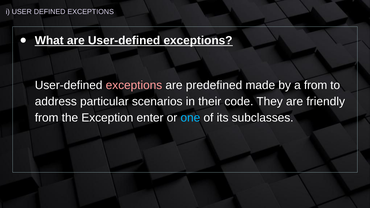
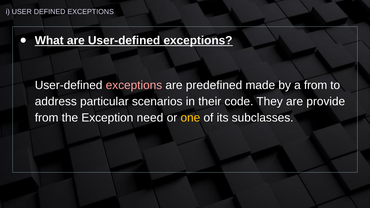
friendly: friendly -> provide
enter: enter -> need
one colour: light blue -> yellow
